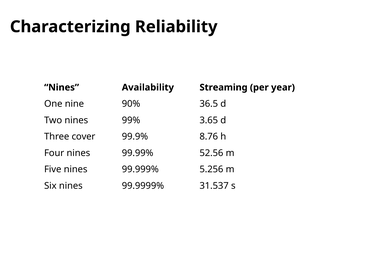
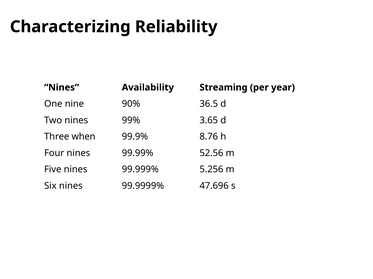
cover: cover -> when
31.537: 31.537 -> 47.696
